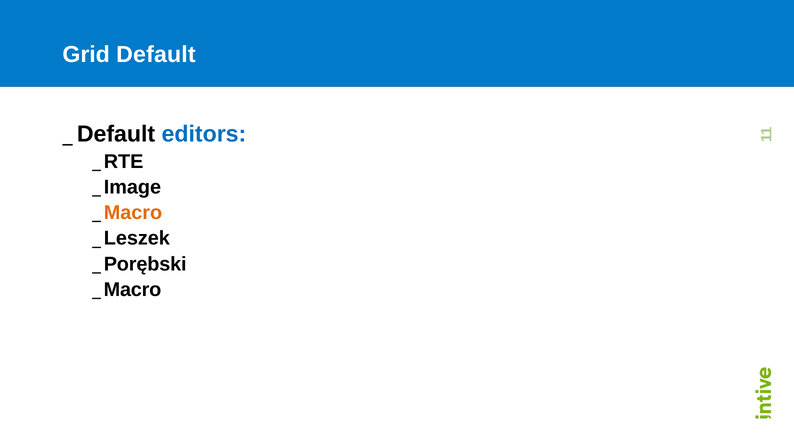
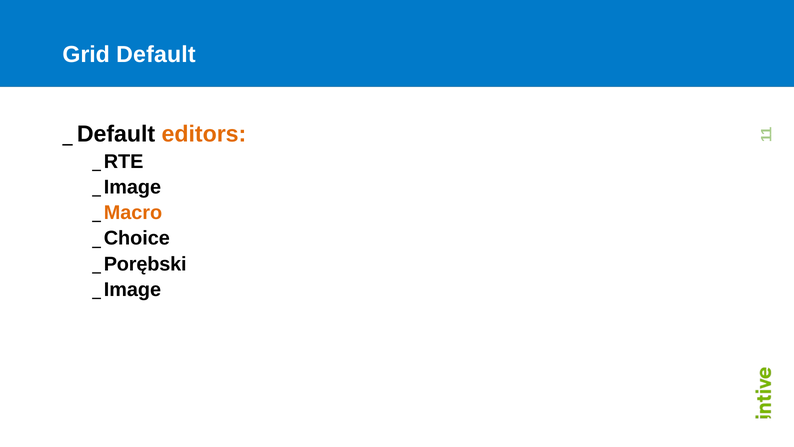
editors colour: blue -> orange
Leszek: Leszek -> Choice
Macro at (133, 289): Macro -> Image
